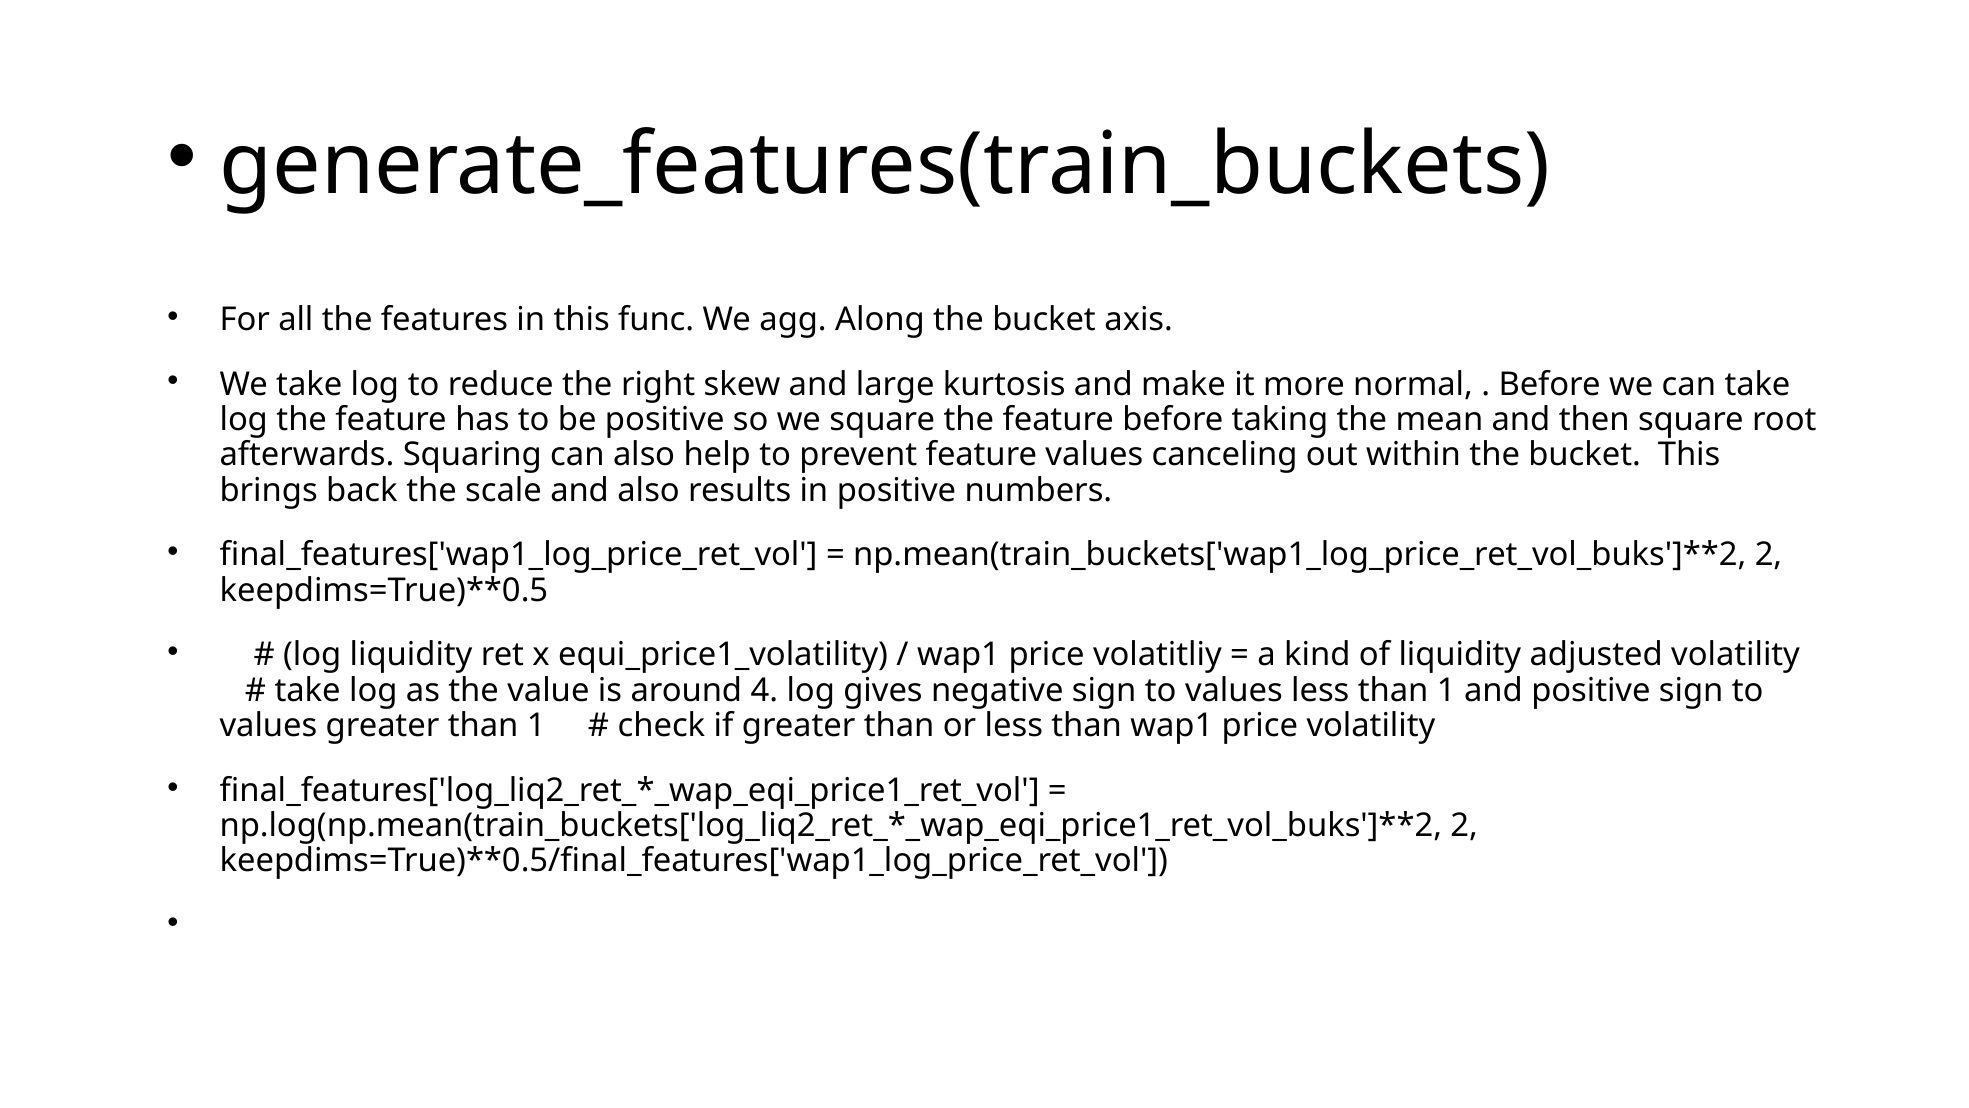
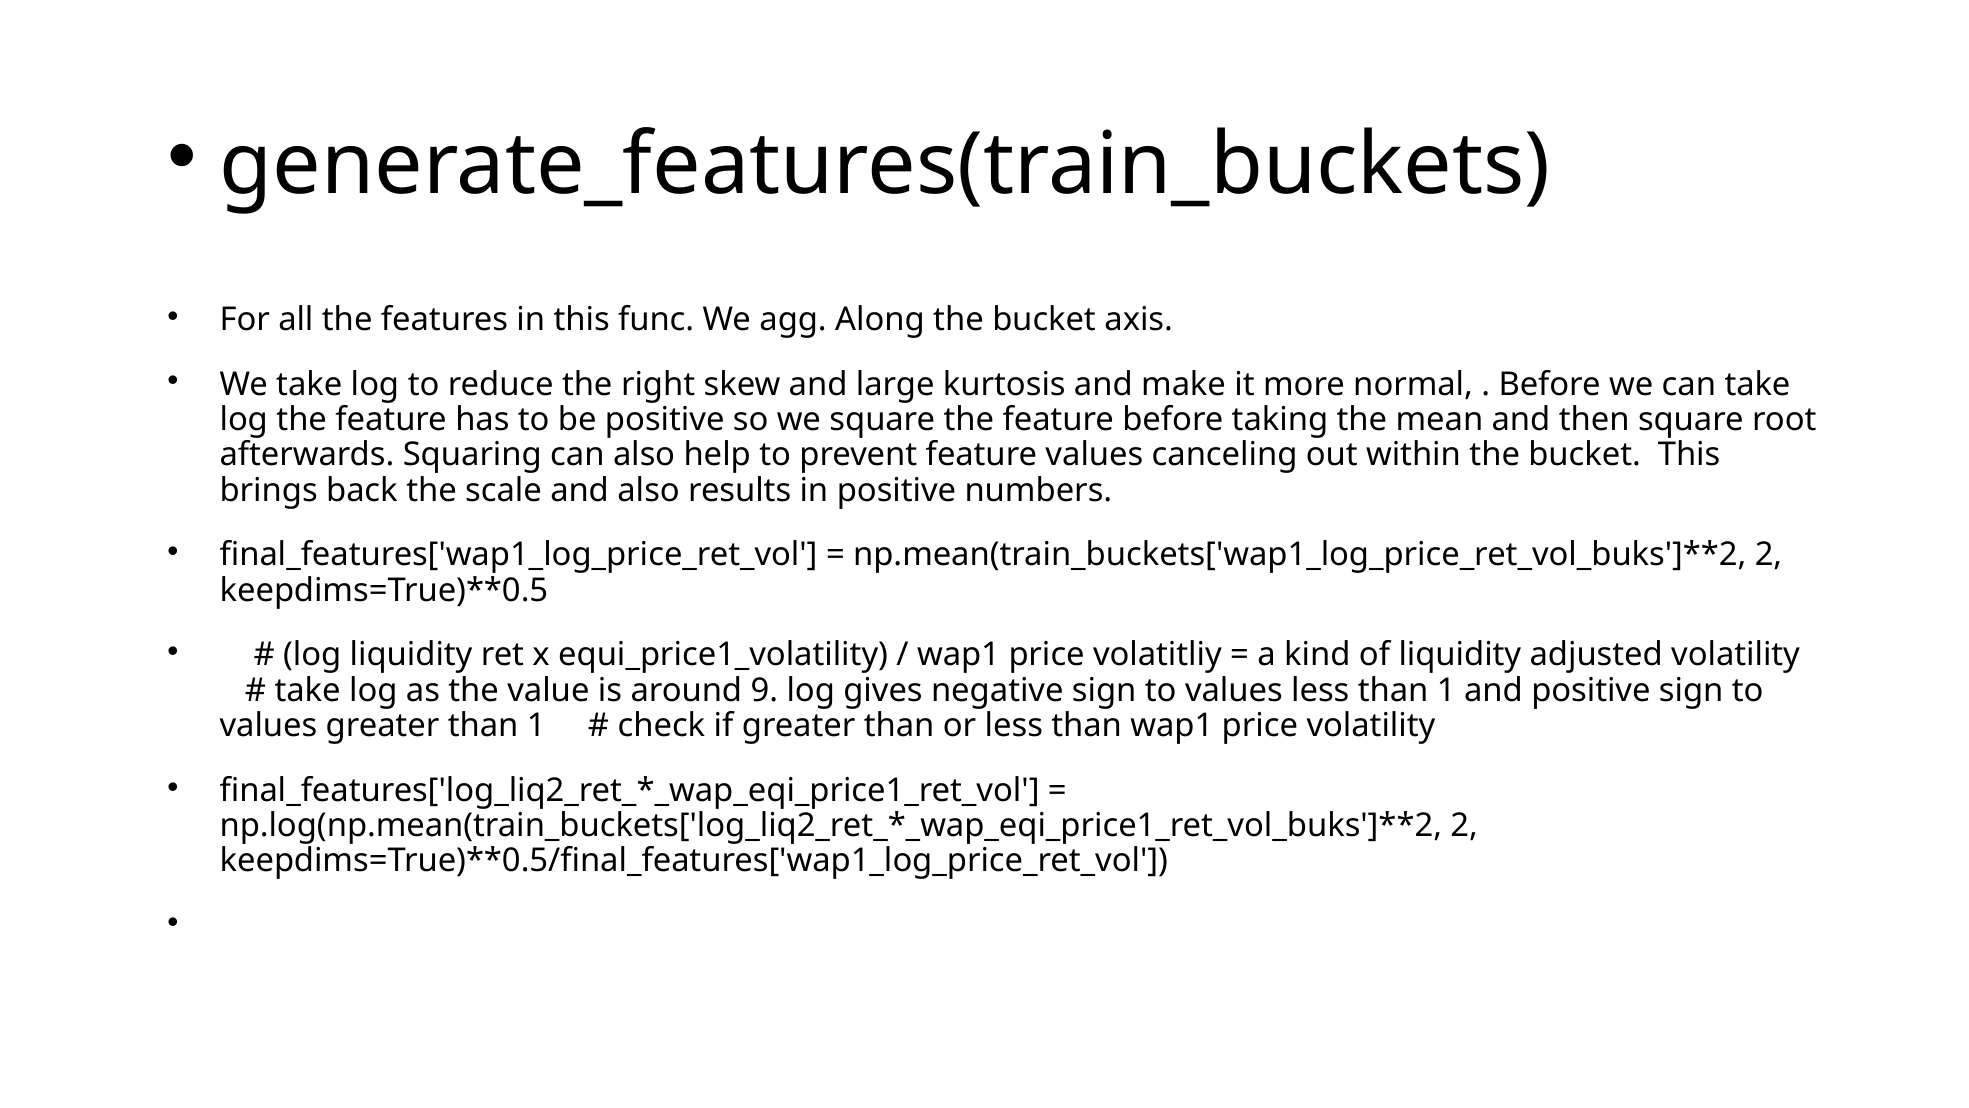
4: 4 -> 9
